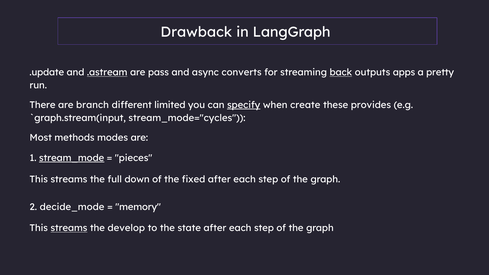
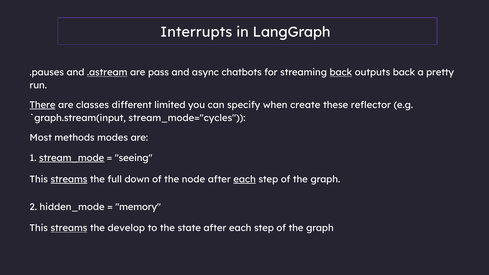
Drawback: Drawback -> Interrupts
.update: .update -> .pauses
converts: converts -> chatbots
outputs apps: apps -> back
There underline: none -> present
branch: branch -> classes
specify underline: present -> none
provides: provides -> reflector
pieces: pieces -> seeing
streams at (69, 179) underline: none -> present
fixed: fixed -> node
each at (245, 179) underline: none -> present
decide_mode: decide_mode -> hidden_mode
